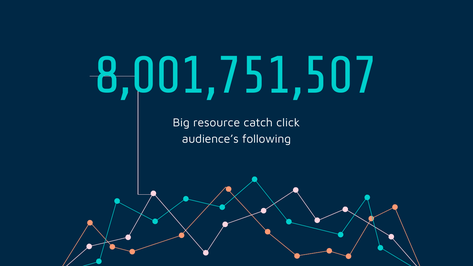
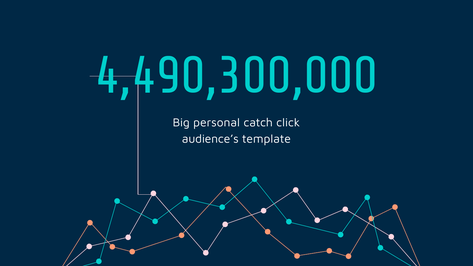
8,001,751,507: 8,001,751,507 -> 4,490,300,000
resource: resource -> personal
following: following -> template
